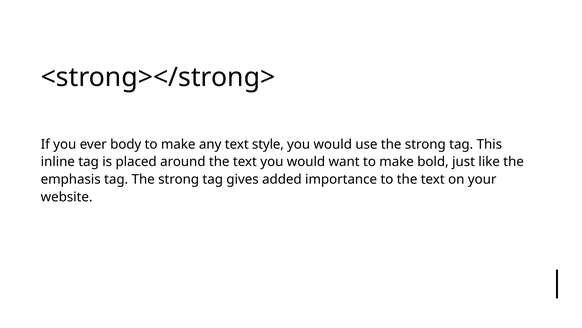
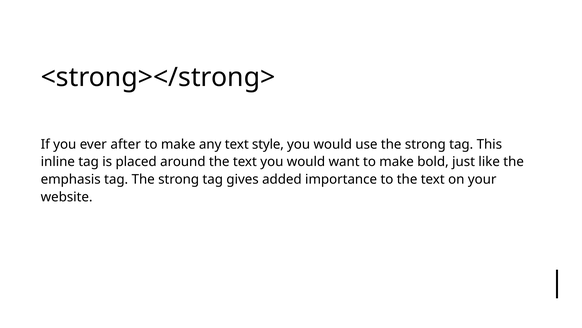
body: body -> after
